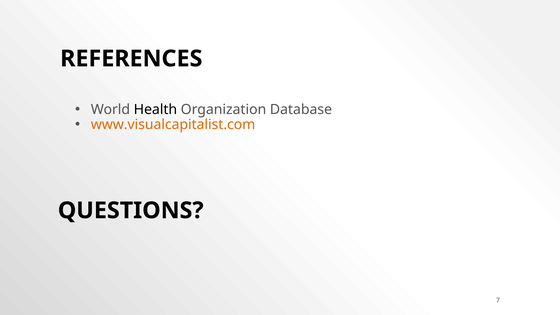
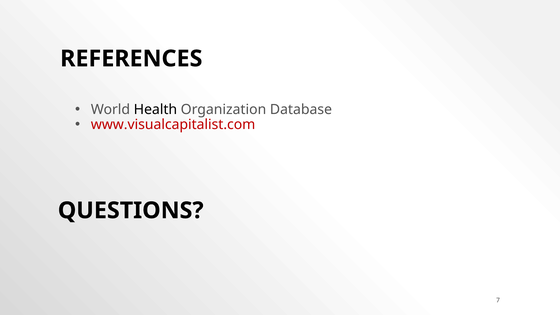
www.visualcapitalist.com colour: orange -> red
